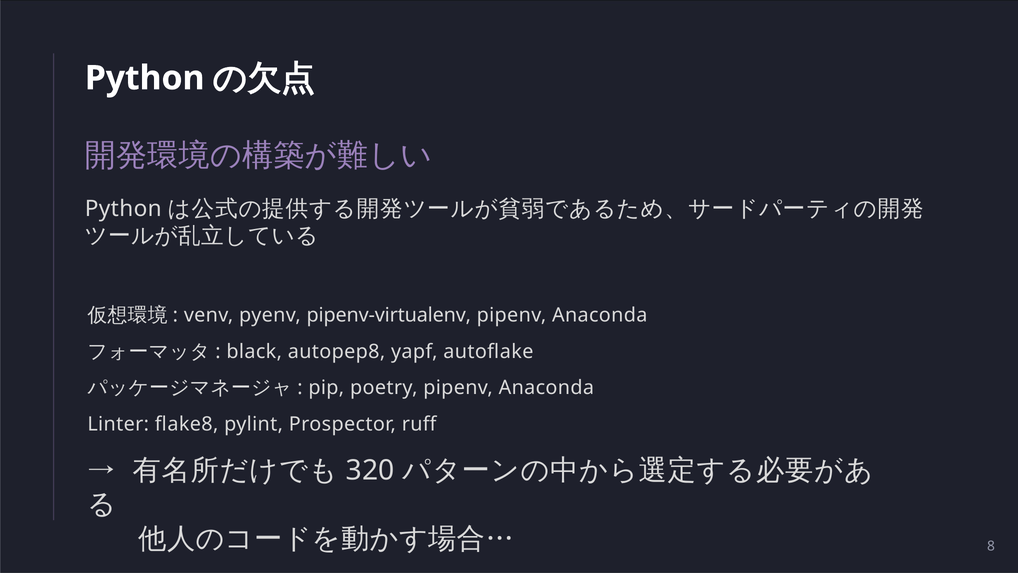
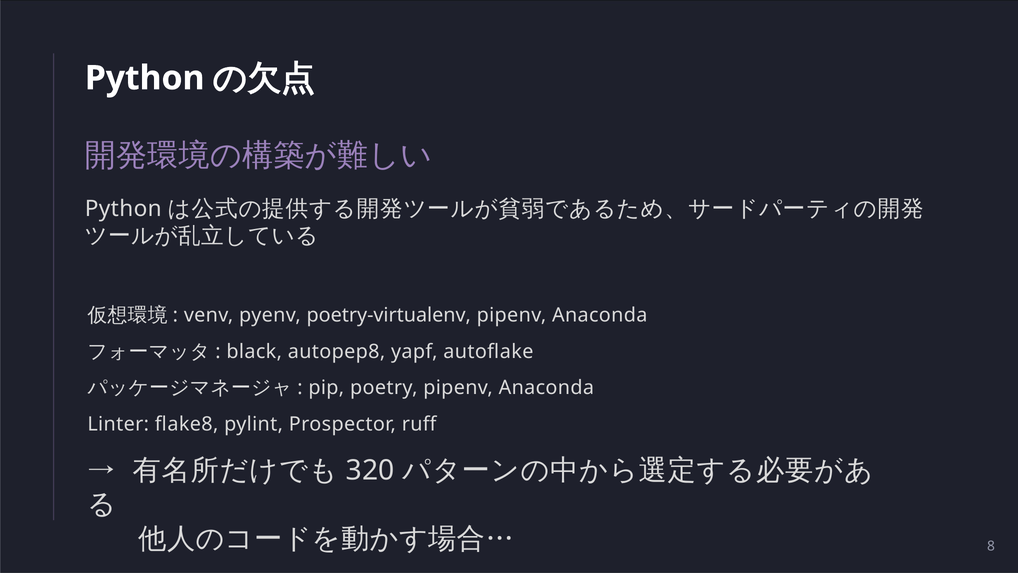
pipenv-virtualenv: pipenv-virtualenv -> poetry-virtualenv
